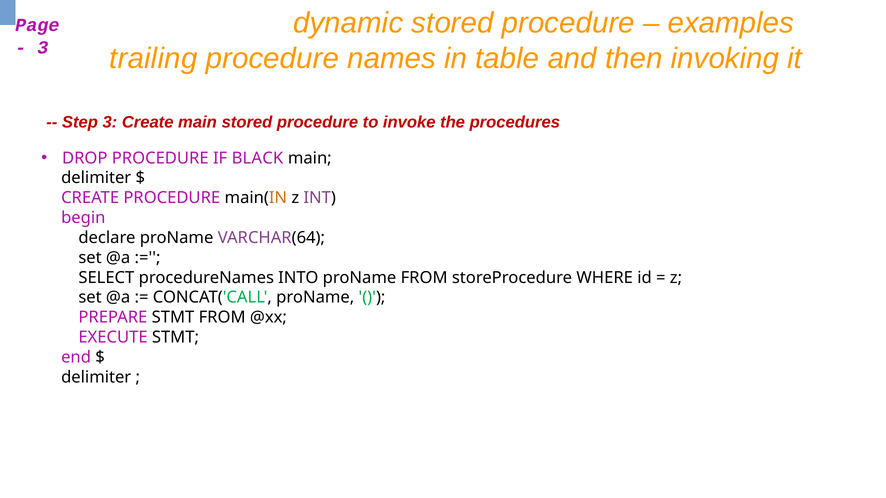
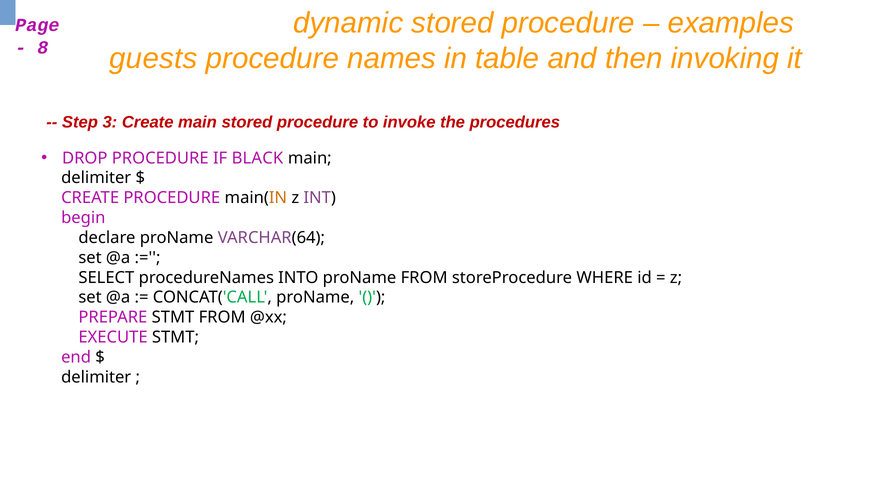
3 at (43, 48): 3 -> 8
trailing: trailing -> guests
